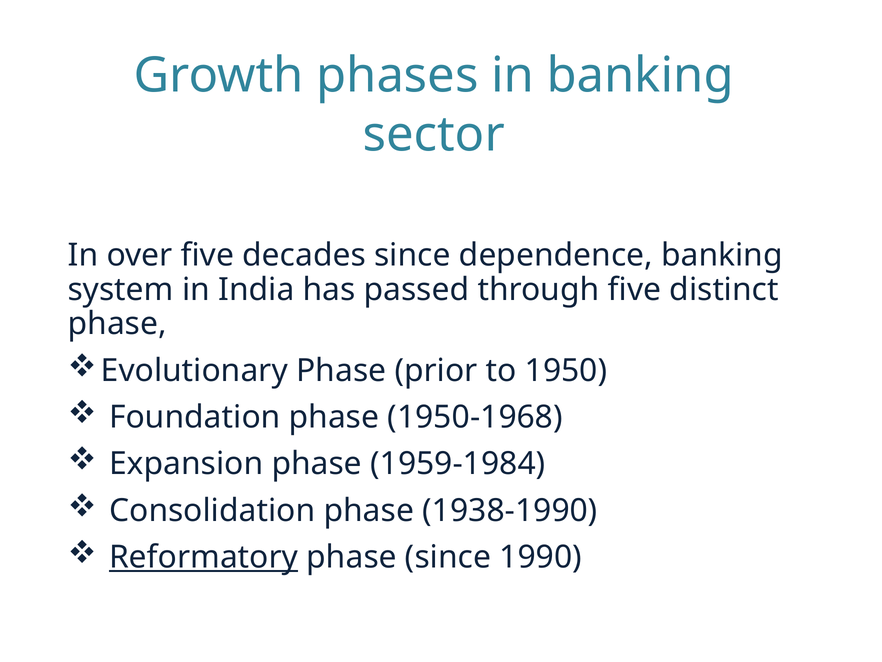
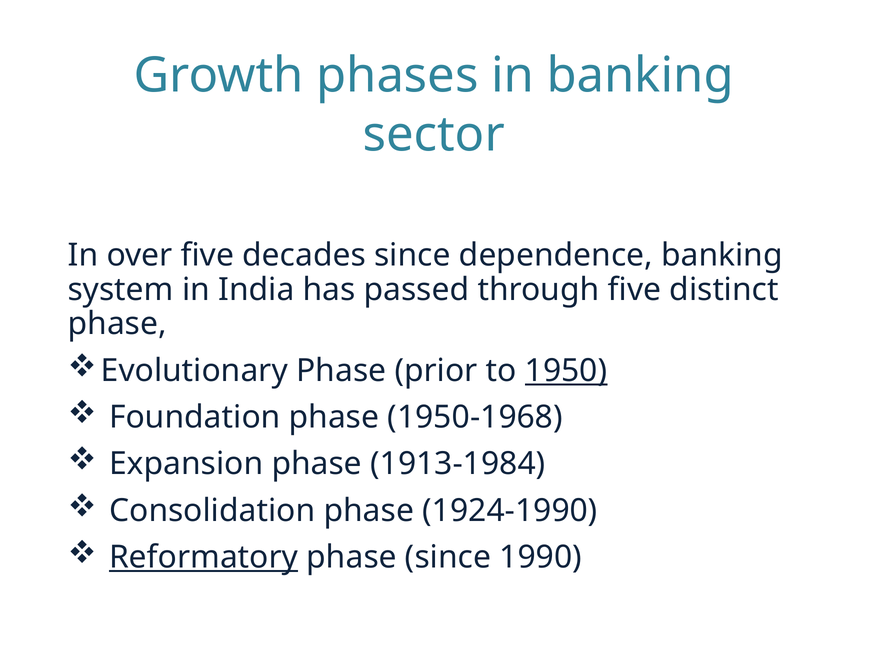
1950 underline: none -> present
1959-1984: 1959-1984 -> 1913-1984
1938-1990: 1938-1990 -> 1924-1990
